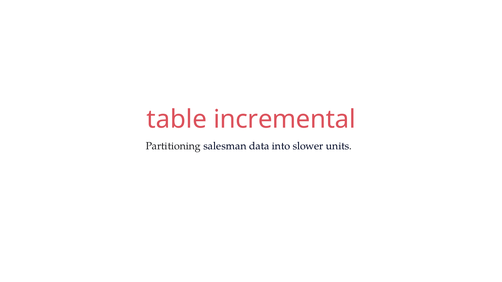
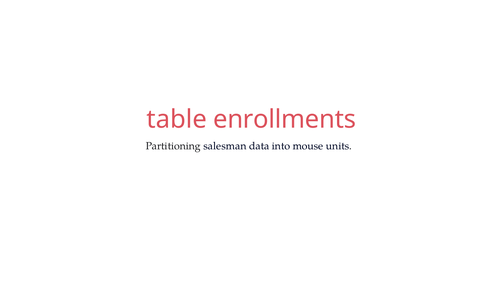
incremental: incremental -> enrollments
slower: slower -> mouse
